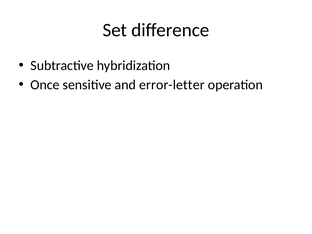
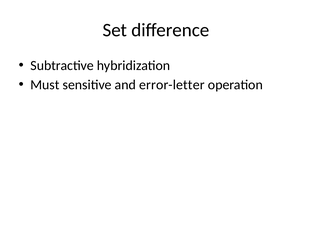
Once: Once -> Must
